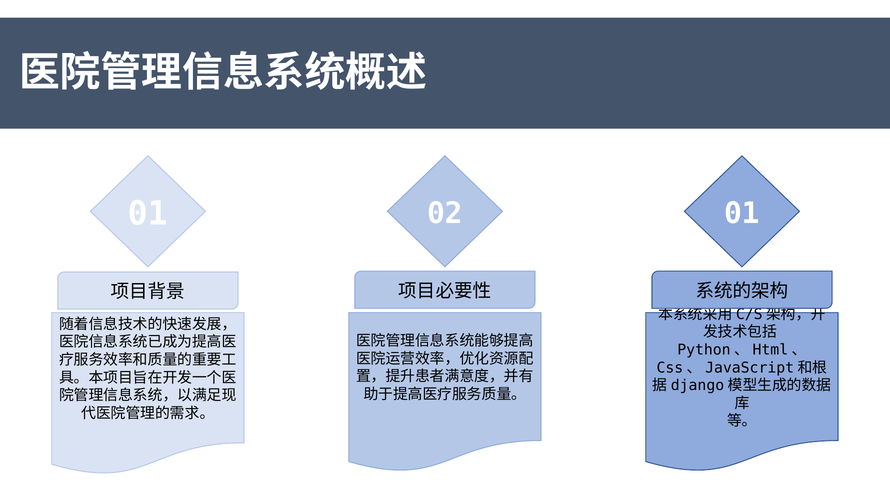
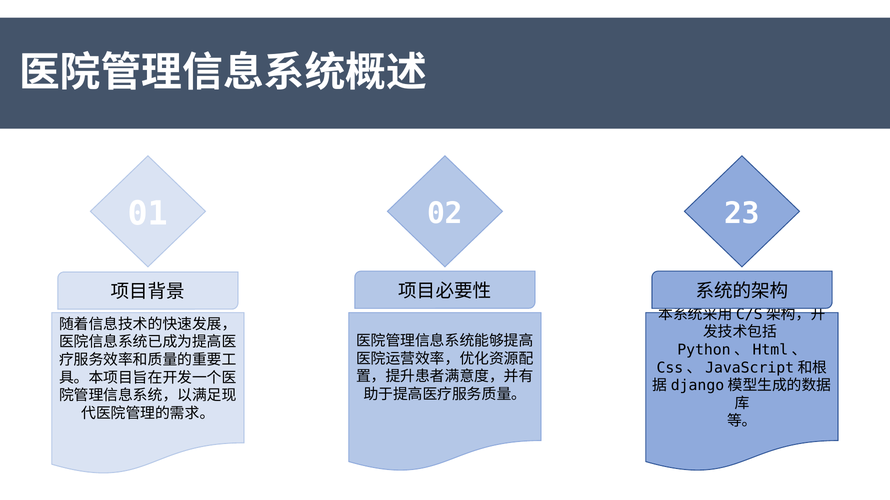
02 01: 01 -> 23
